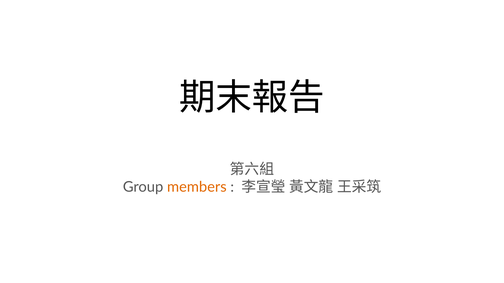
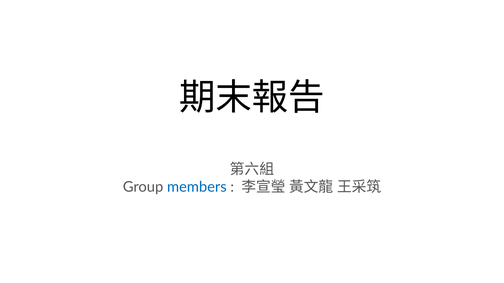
members colour: orange -> blue
